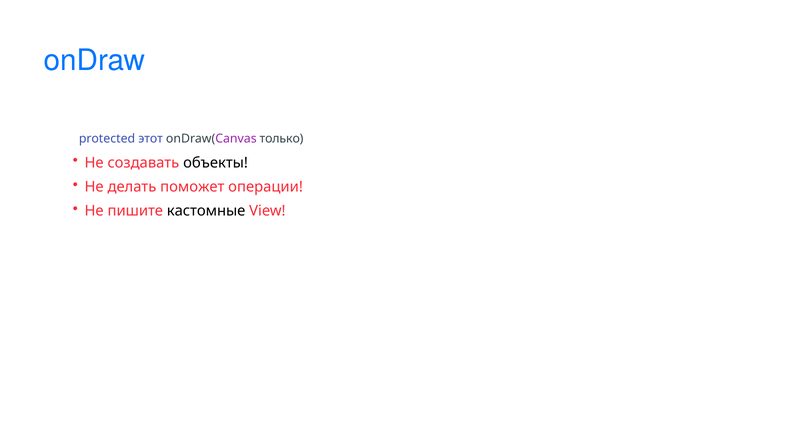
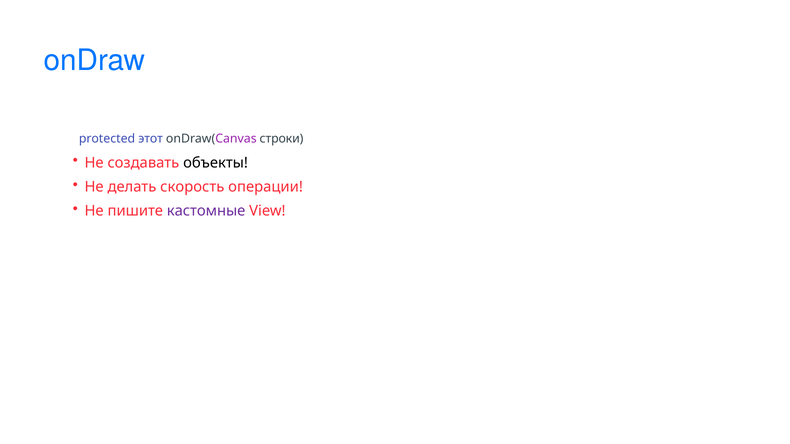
только: только -> строки
поможет: поможет -> скорость
кастомные colour: black -> purple
